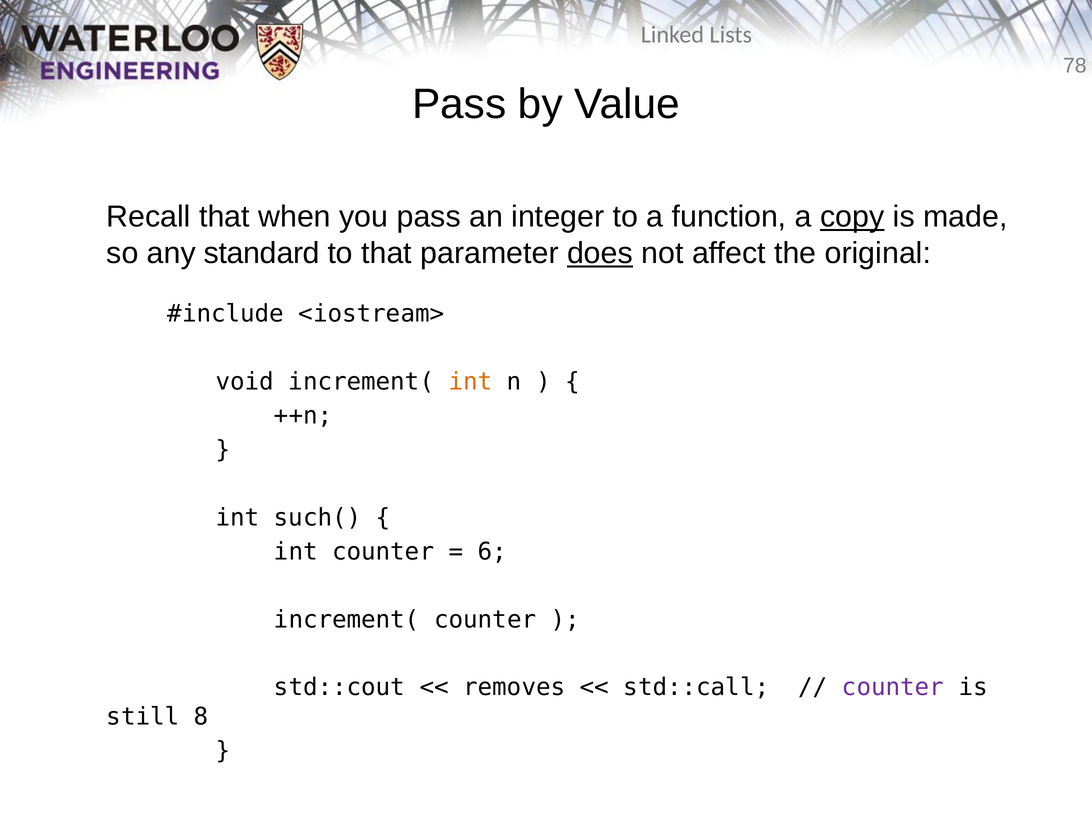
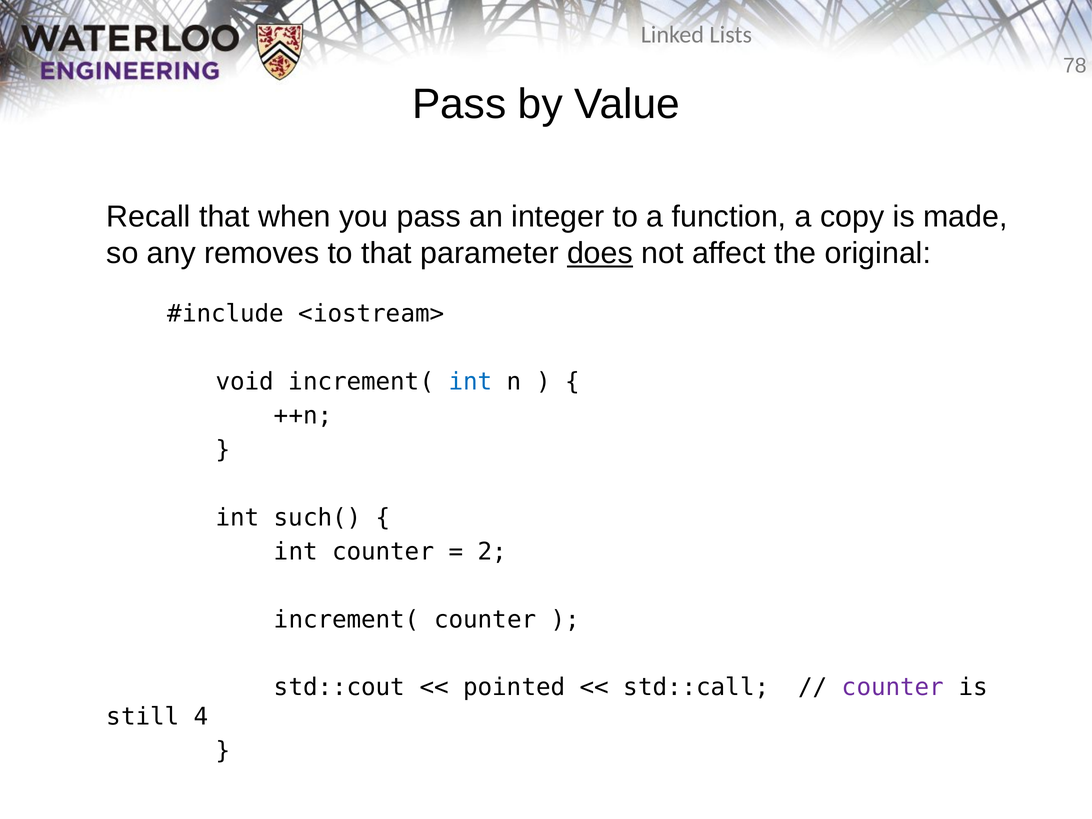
copy underline: present -> none
standard: standard -> removes
int at (471, 382) colour: orange -> blue
6: 6 -> 2
removes: removes -> pointed
8: 8 -> 4
